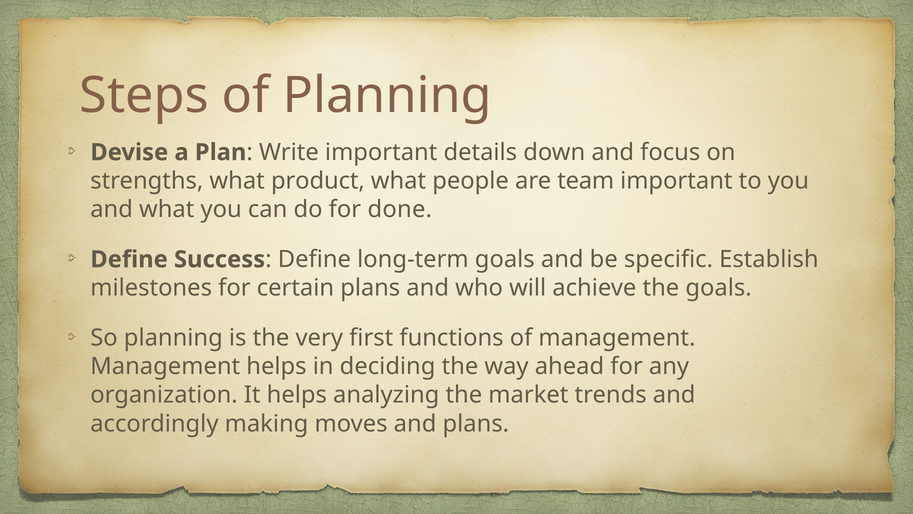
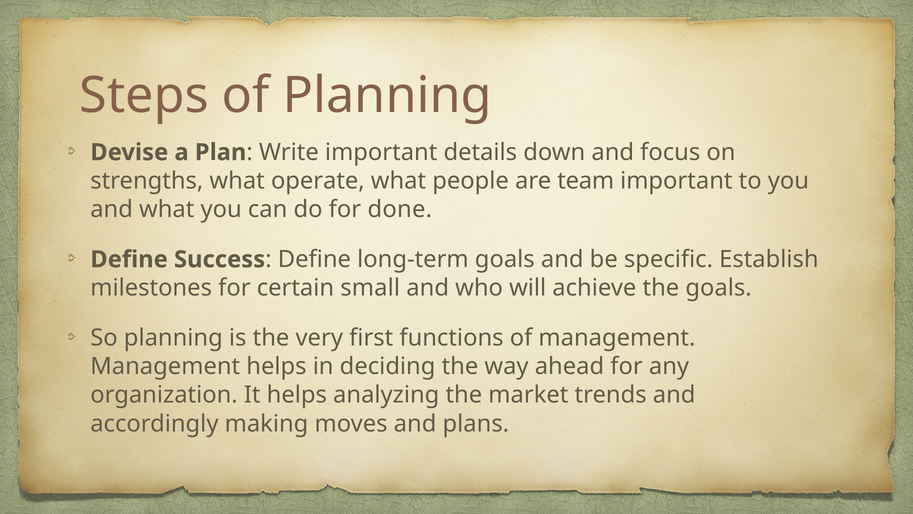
product: product -> operate
certain plans: plans -> small
